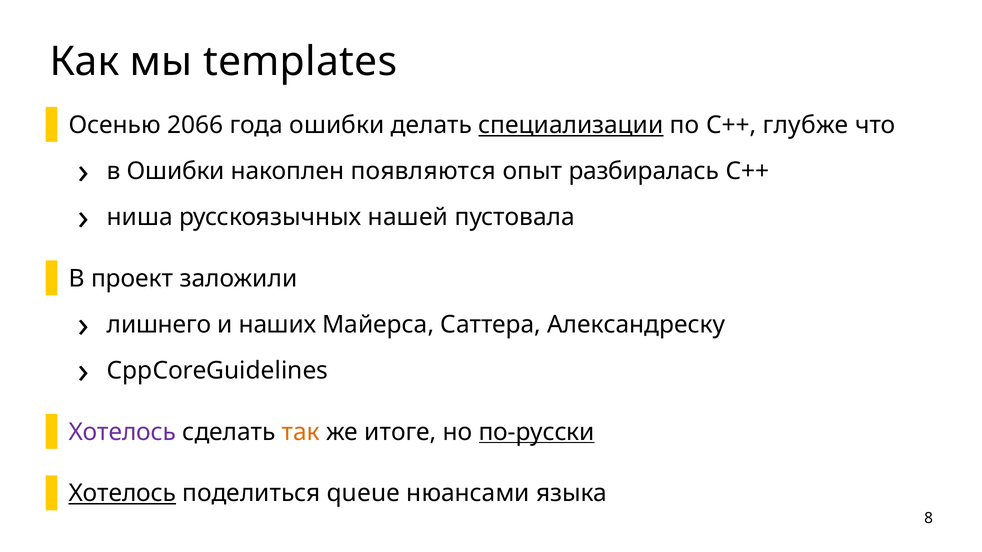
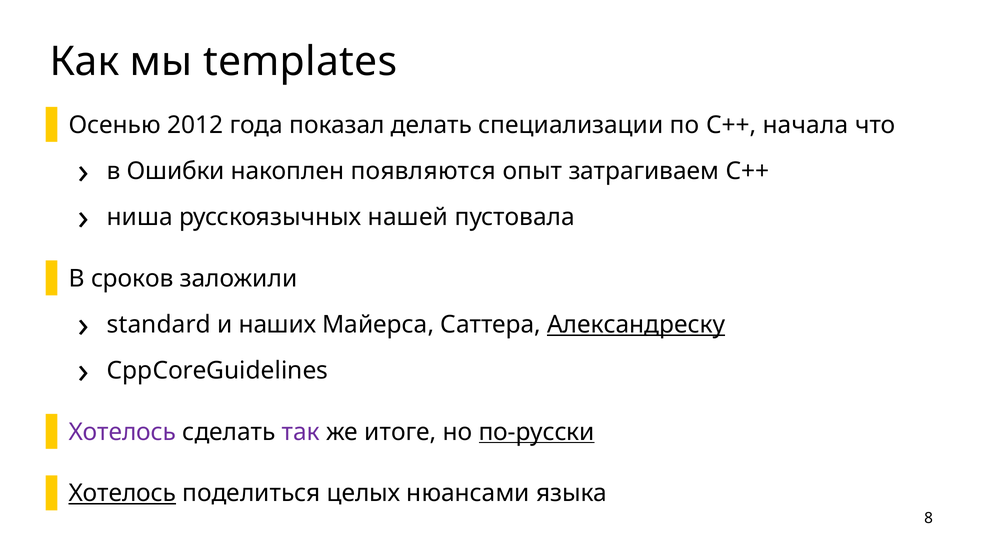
2066: 2066 -> 2012
года ошибки: ошибки -> показал
специализации underline: present -> none
глубже: глубже -> начала
разбиралась: разбиралась -> затрагиваем
проект: проект -> сроков
лишнего: лишнего -> standard
Александреску underline: none -> present
так colour: orange -> purple
queue: queue -> целых
